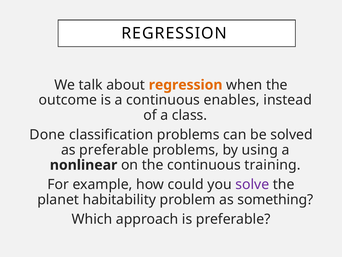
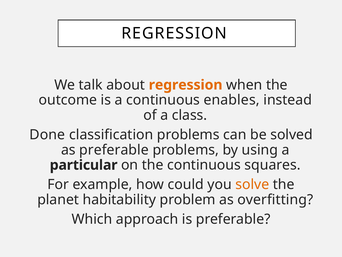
nonlinear: nonlinear -> particular
training: training -> squares
solve colour: purple -> orange
something: something -> overfitting
